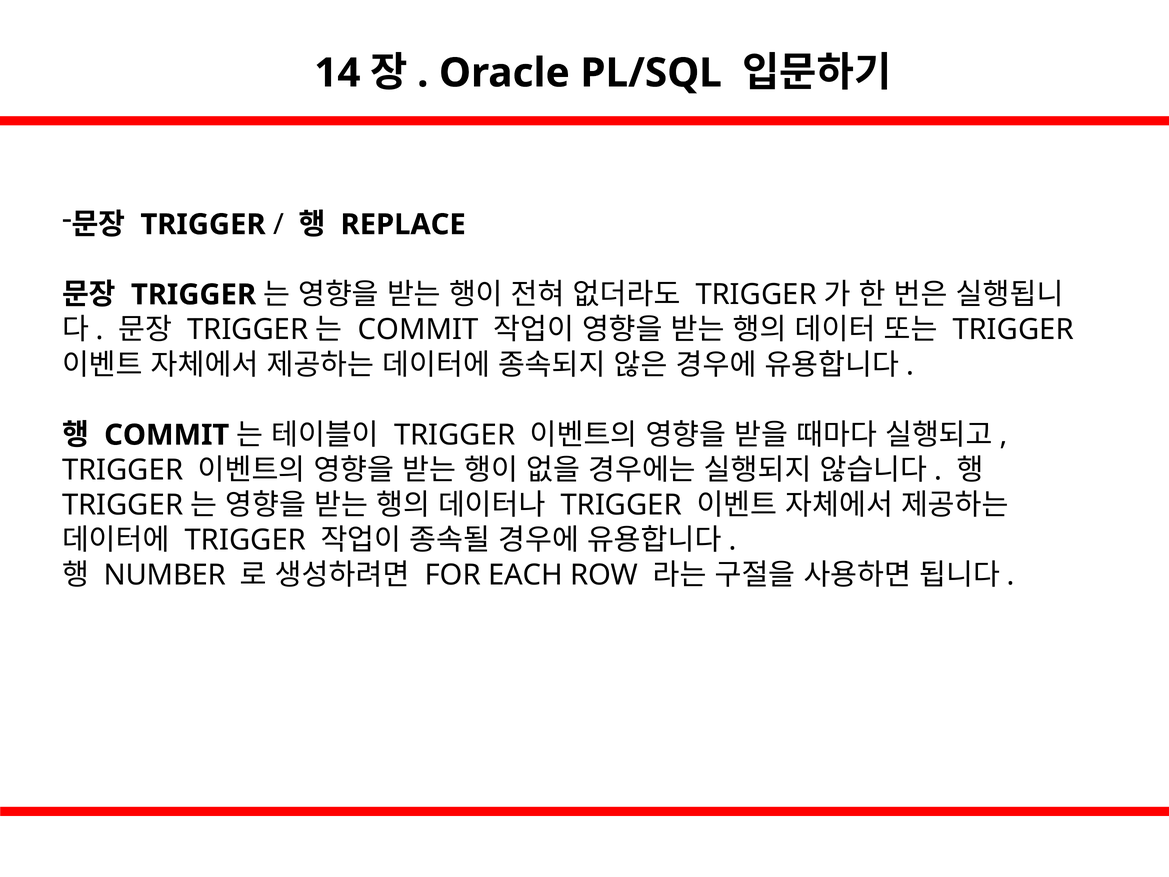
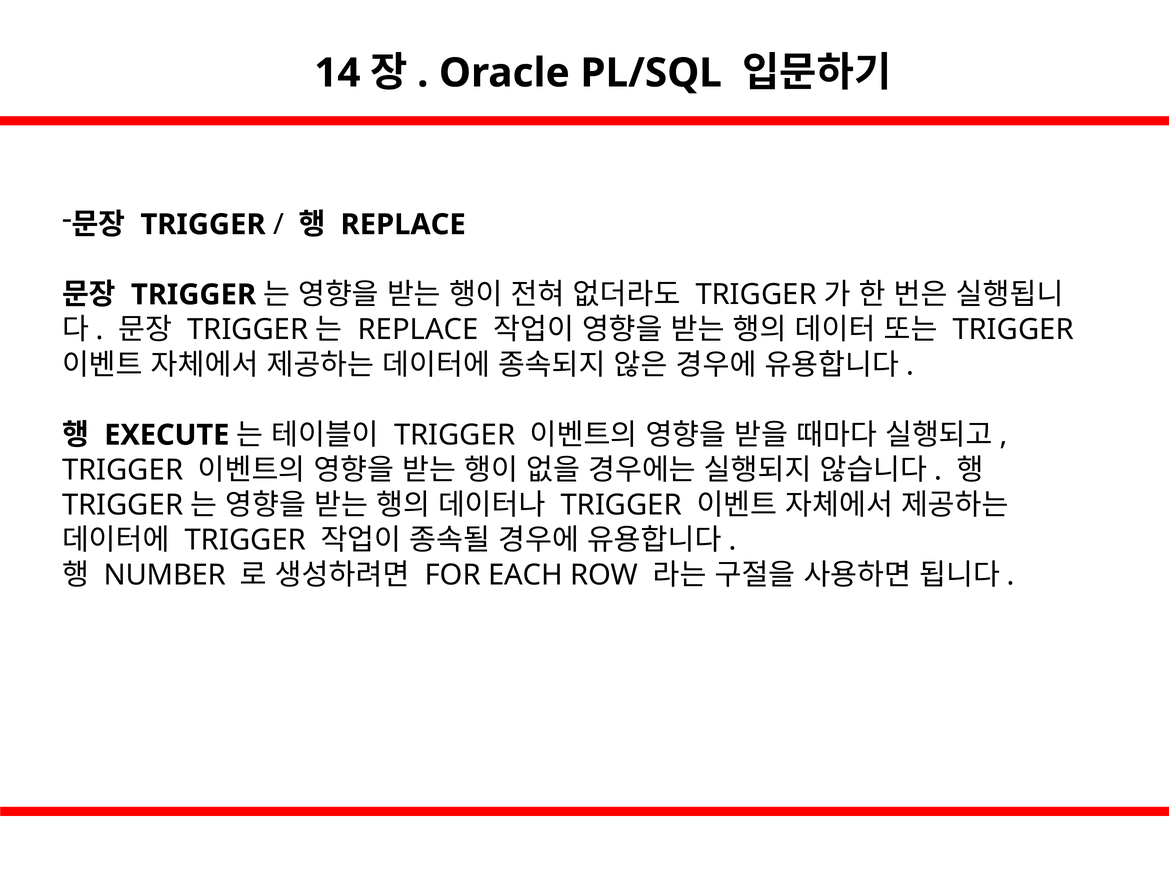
COMMIT at (418, 330): COMMIT -> REPLACE
COMMIT at (167, 435): COMMIT -> EXECUTE
